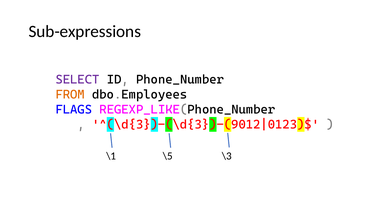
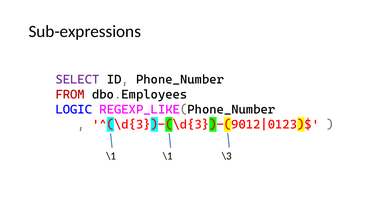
FROM colour: orange -> red
FLAGS: FLAGS -> LOGIC
\1 \5: \5 -> \1
